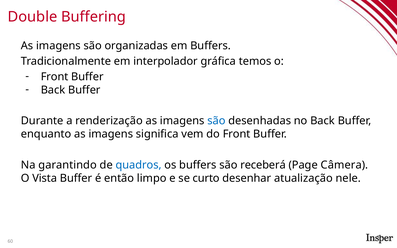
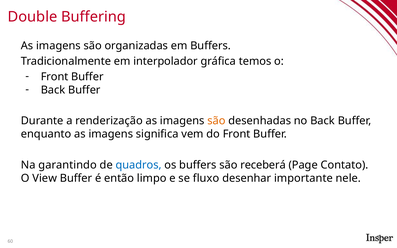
são at (216, 121) colour: blue -> orange
Câmera: Câmera -> Contato
Vista: Vista -> View
curto: curto -> fluxo
atualização: atualização -> importante
